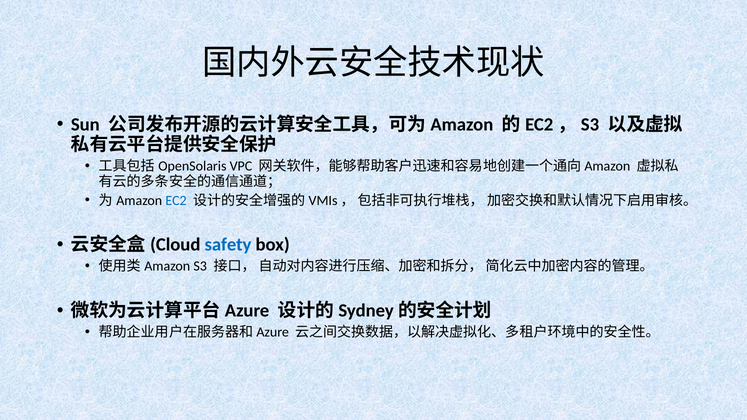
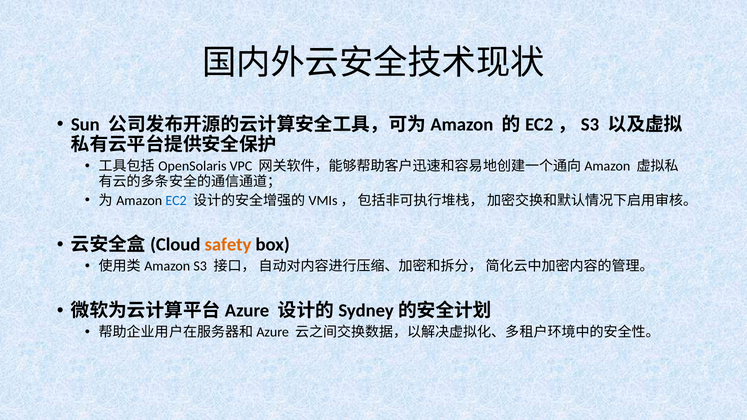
safety colour: blue -> orange
